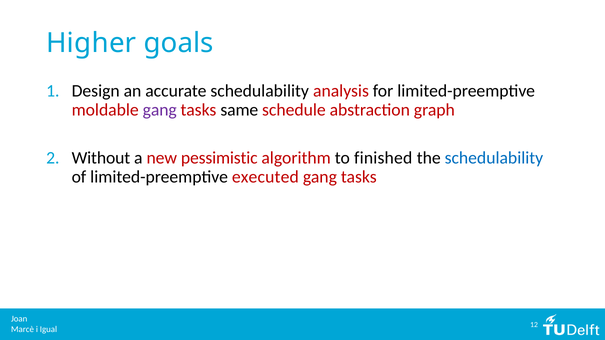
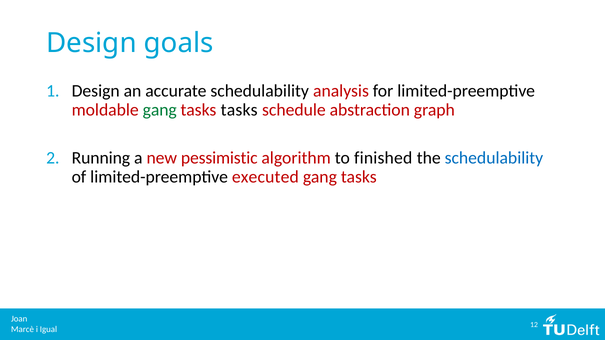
Higher at (91, 43): Higher -> Design
gang at (160, 110) colour: purple -> green
tasks same: same -> tasks
Without: Without -> Running
